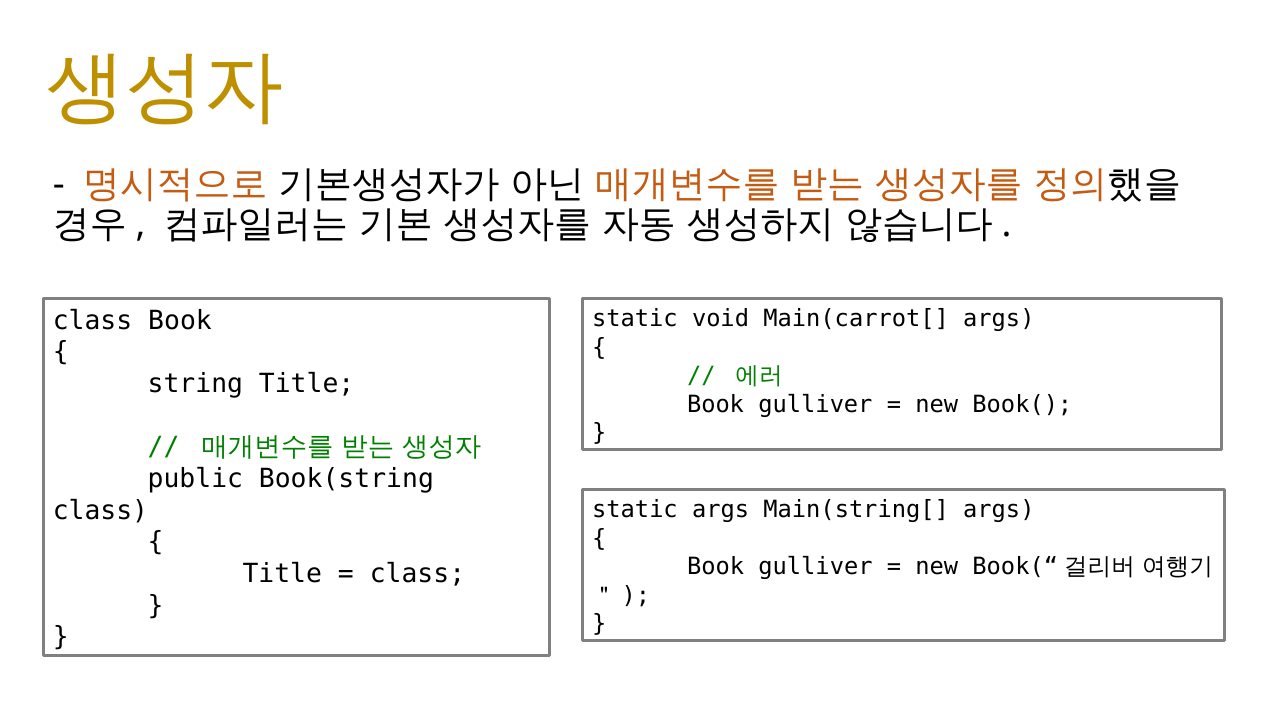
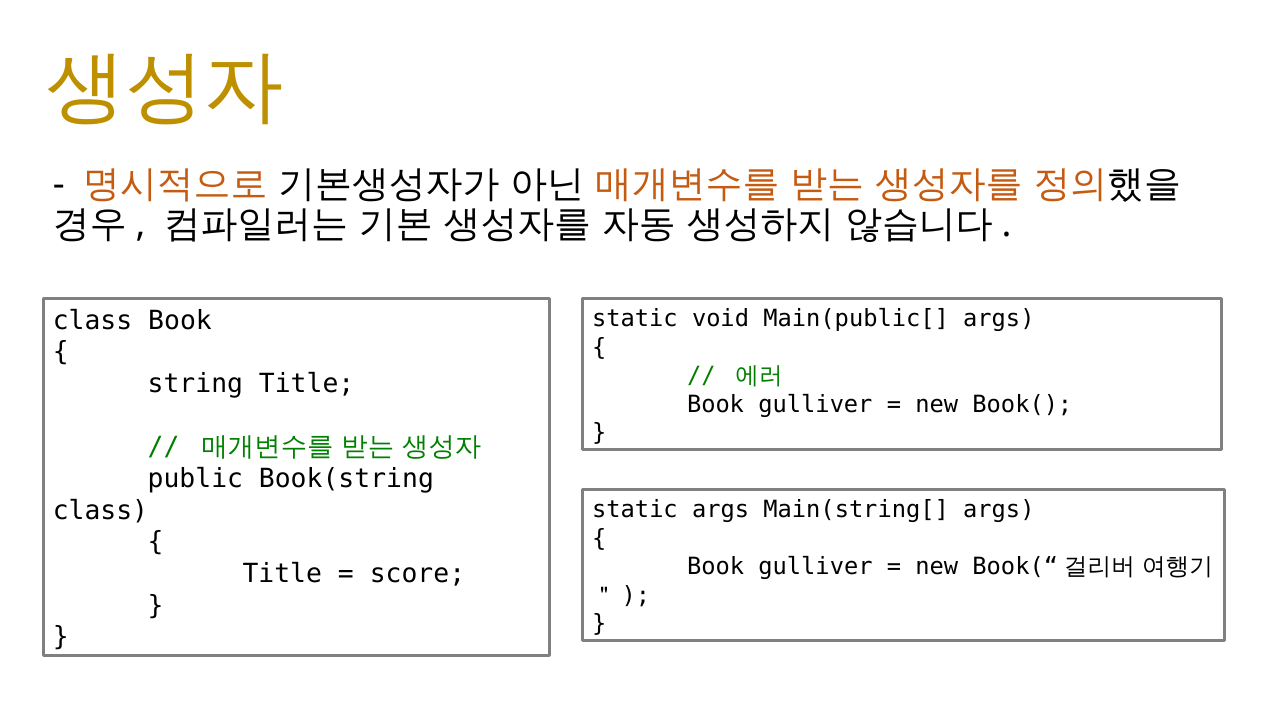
Main(carrot[: Main(carrot[ -> Main(public[
class at (417, 574): class -> score
